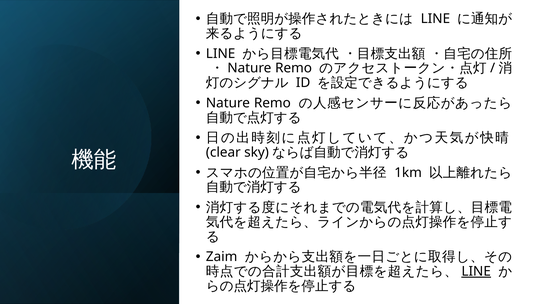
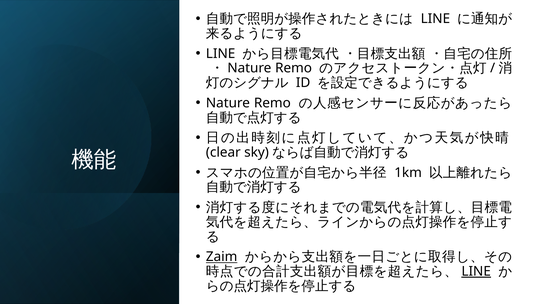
Zaim underline: none -> present
